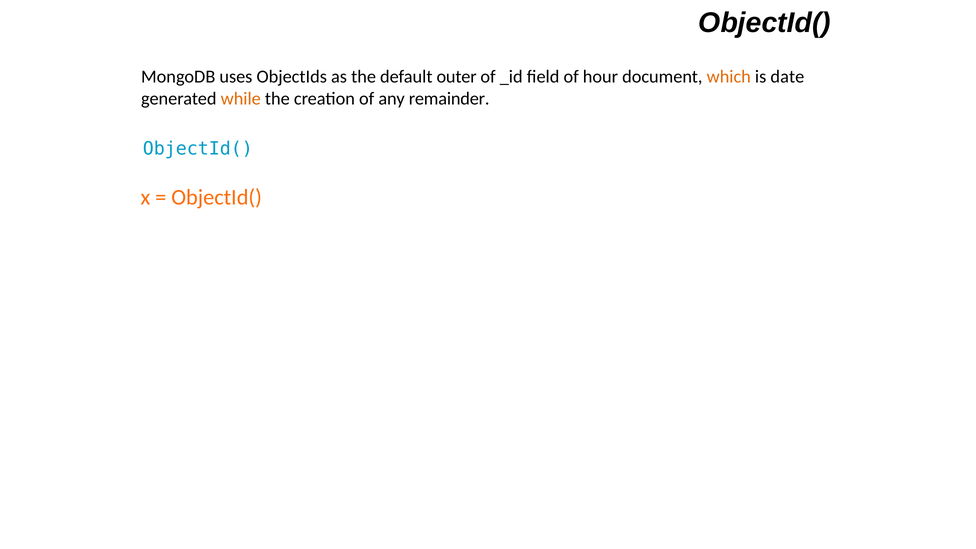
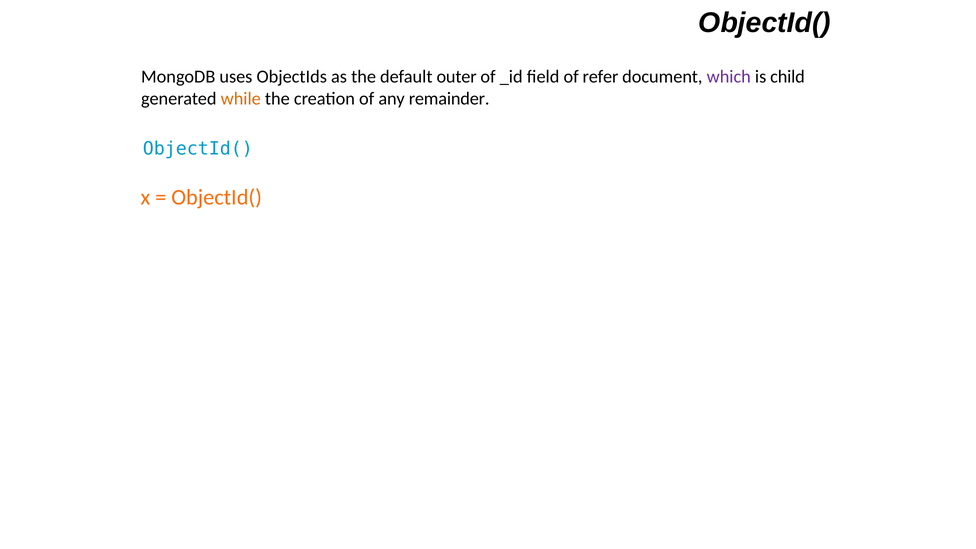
hour: hour -> refer
which colour: orange -> purple
date: date -> child
